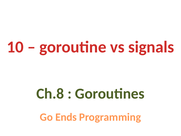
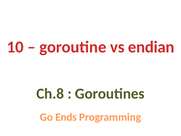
signals: signals -> endian
